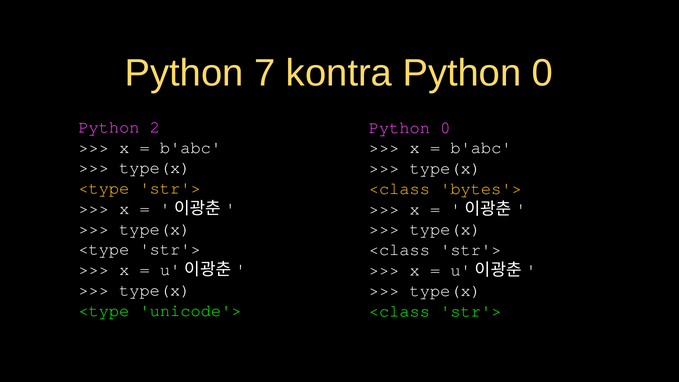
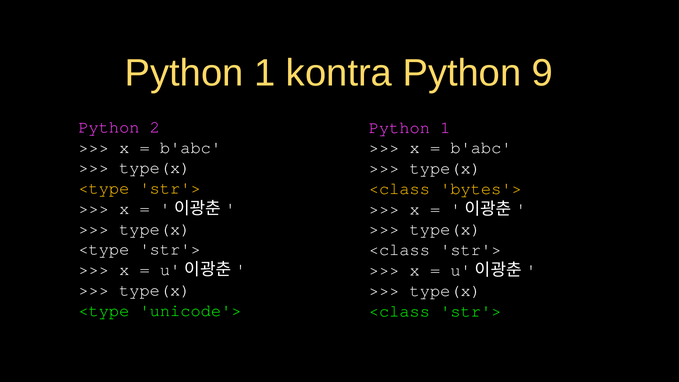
7 at (265, 73): 7 -> 1
kontra Python 0: 0 -> 9
0 at (445, 127): 0 -> 1
